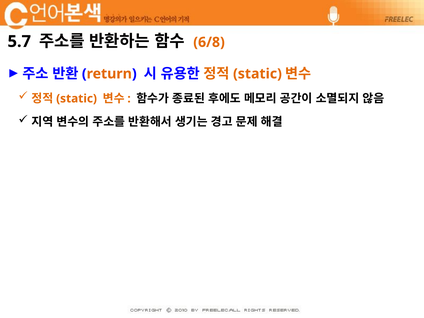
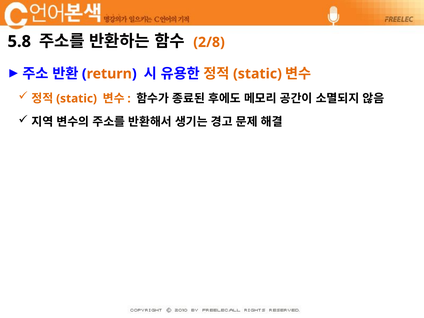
5.7: 5.7 -> 5.8
6/8: 6/8 -> 2/8
